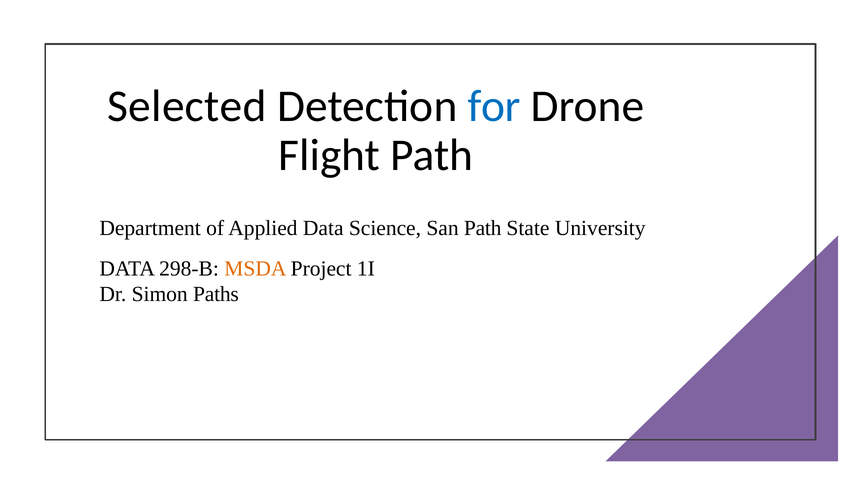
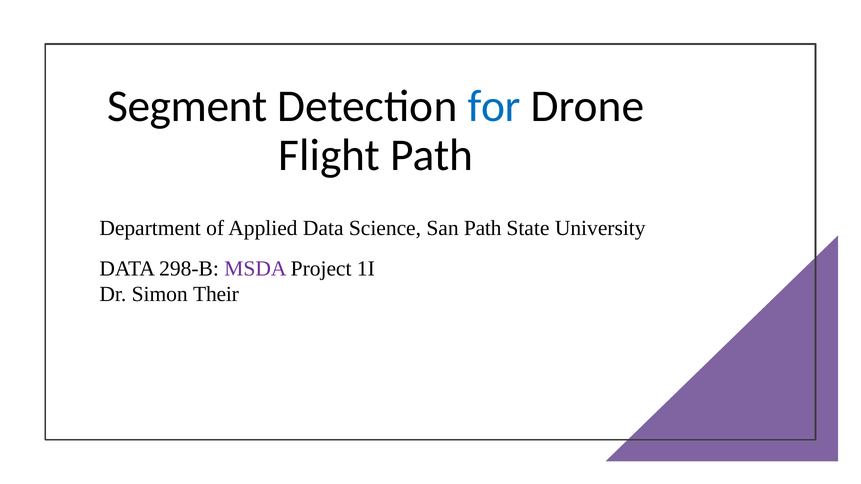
Selected: Selected -> Segment
MSDA colour: orange -> purple
Paths: Paths -> Their
